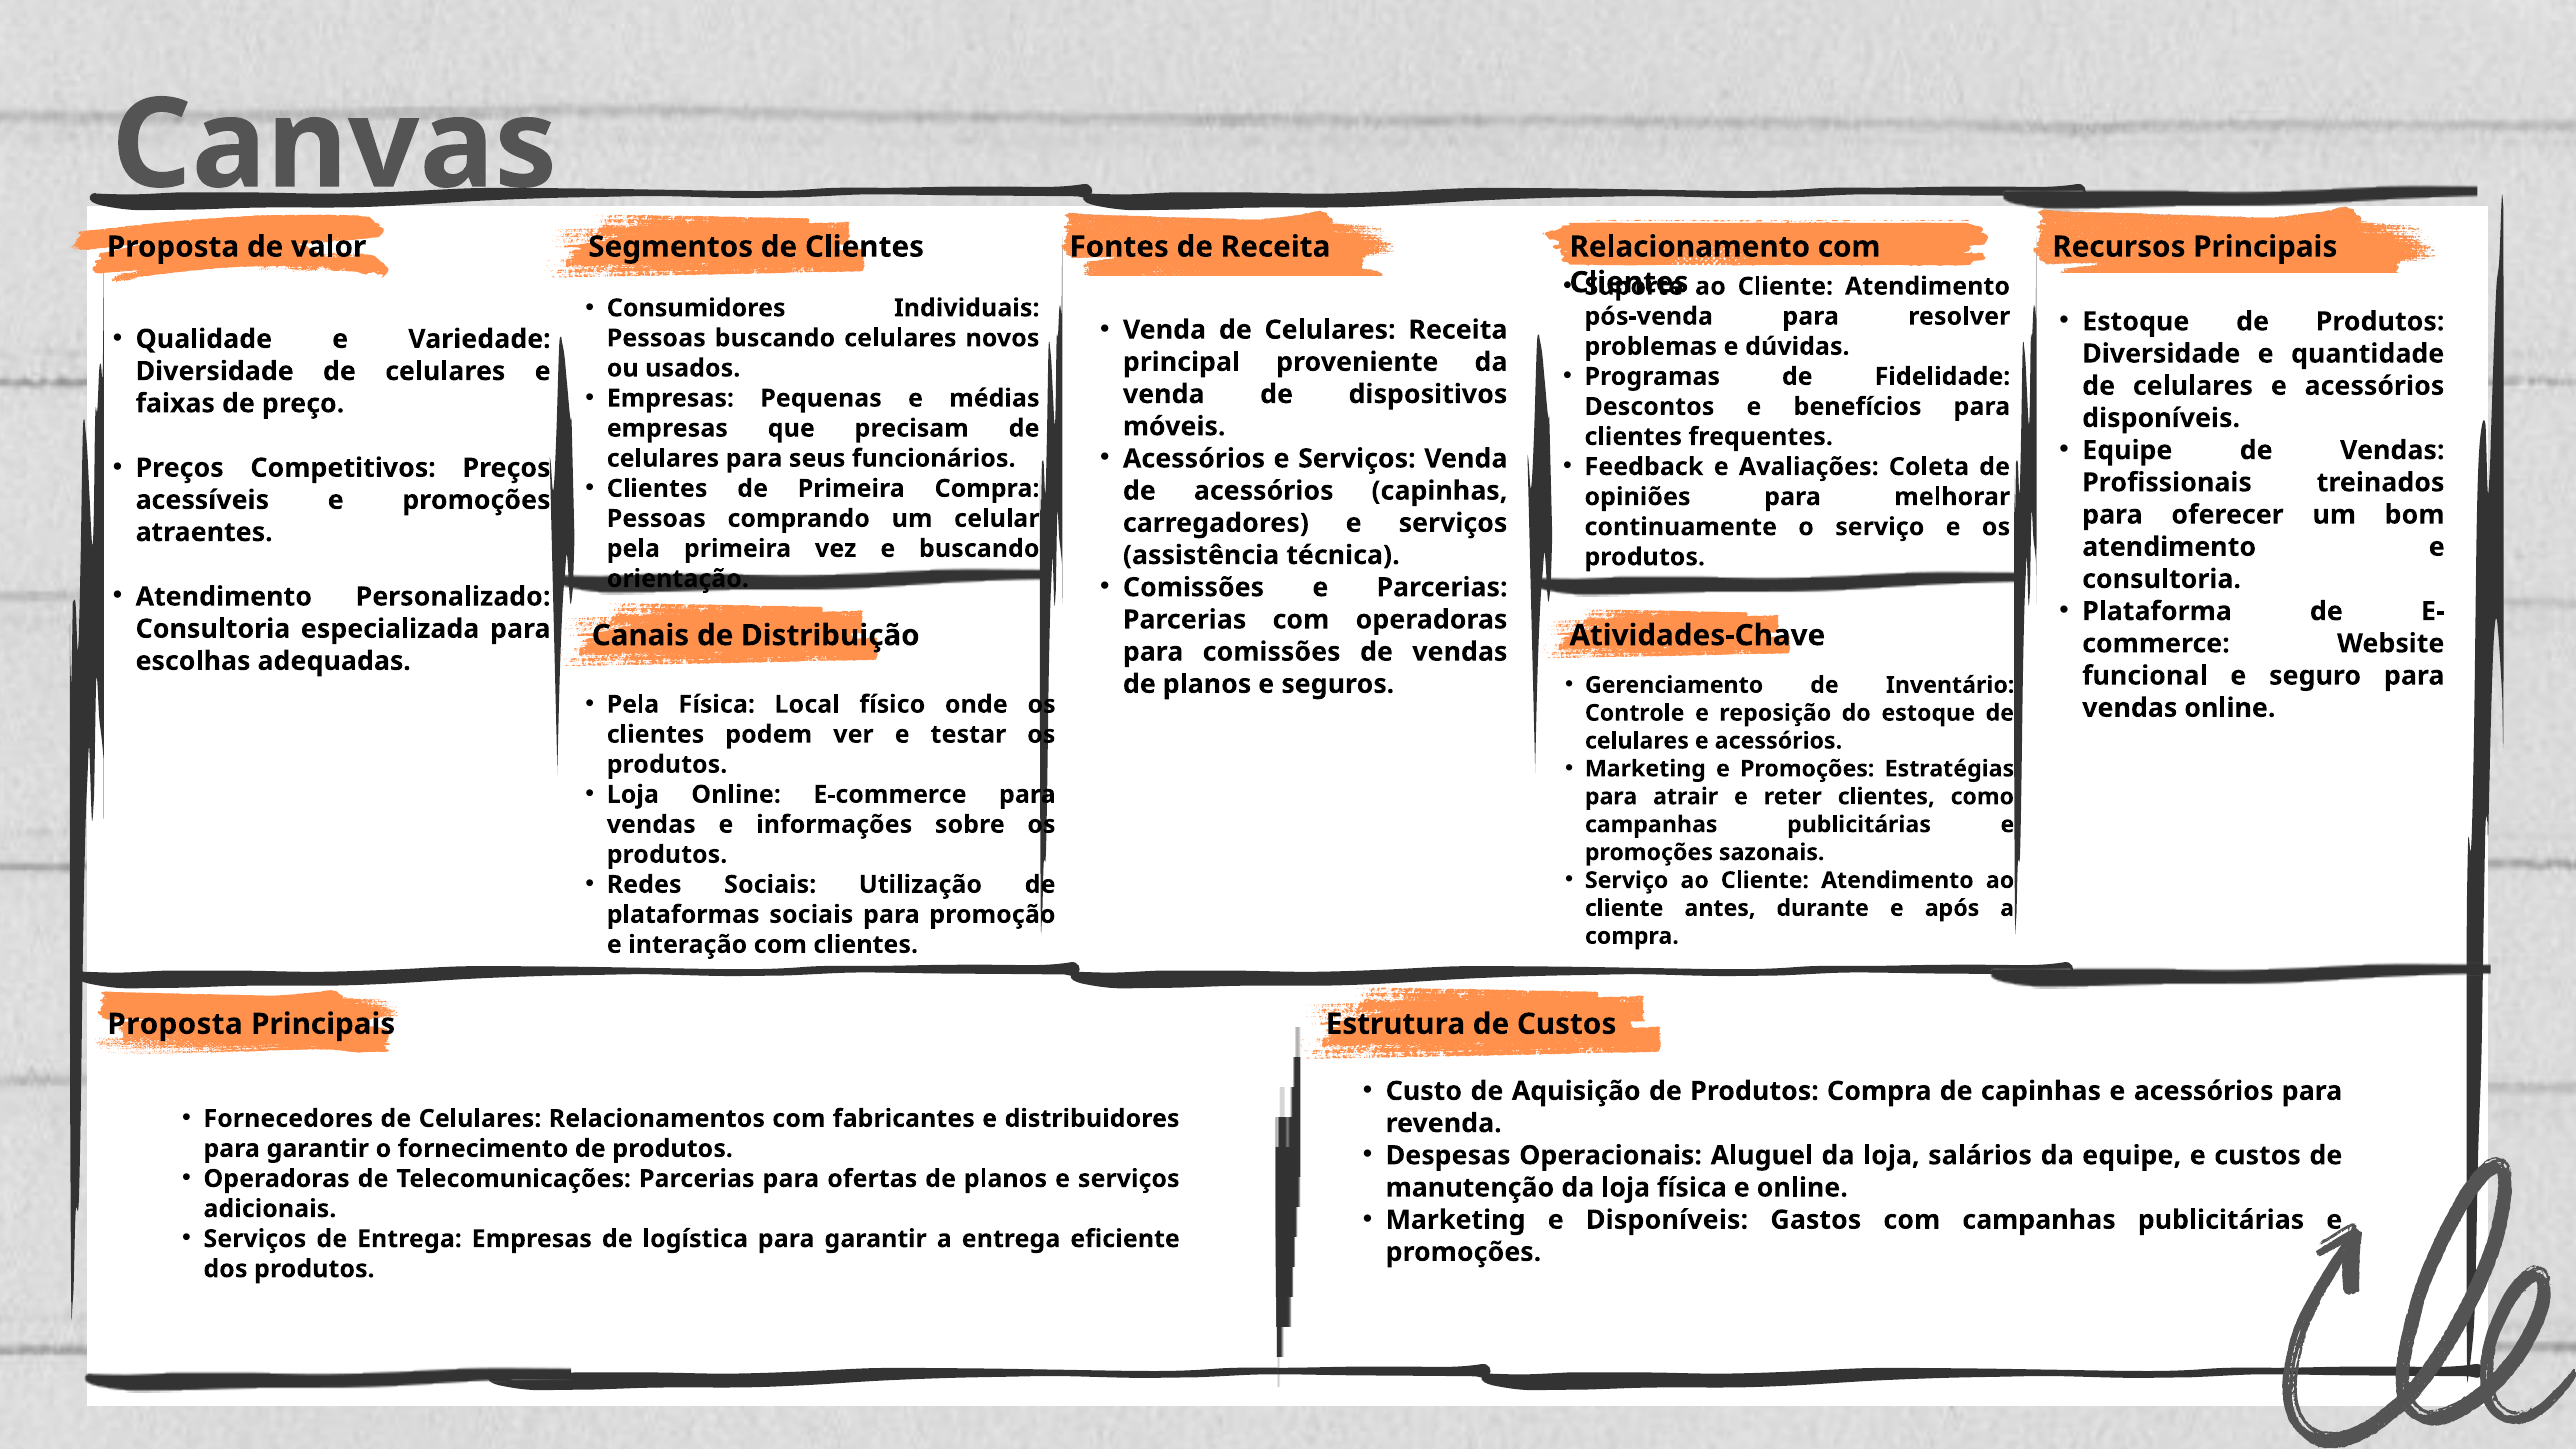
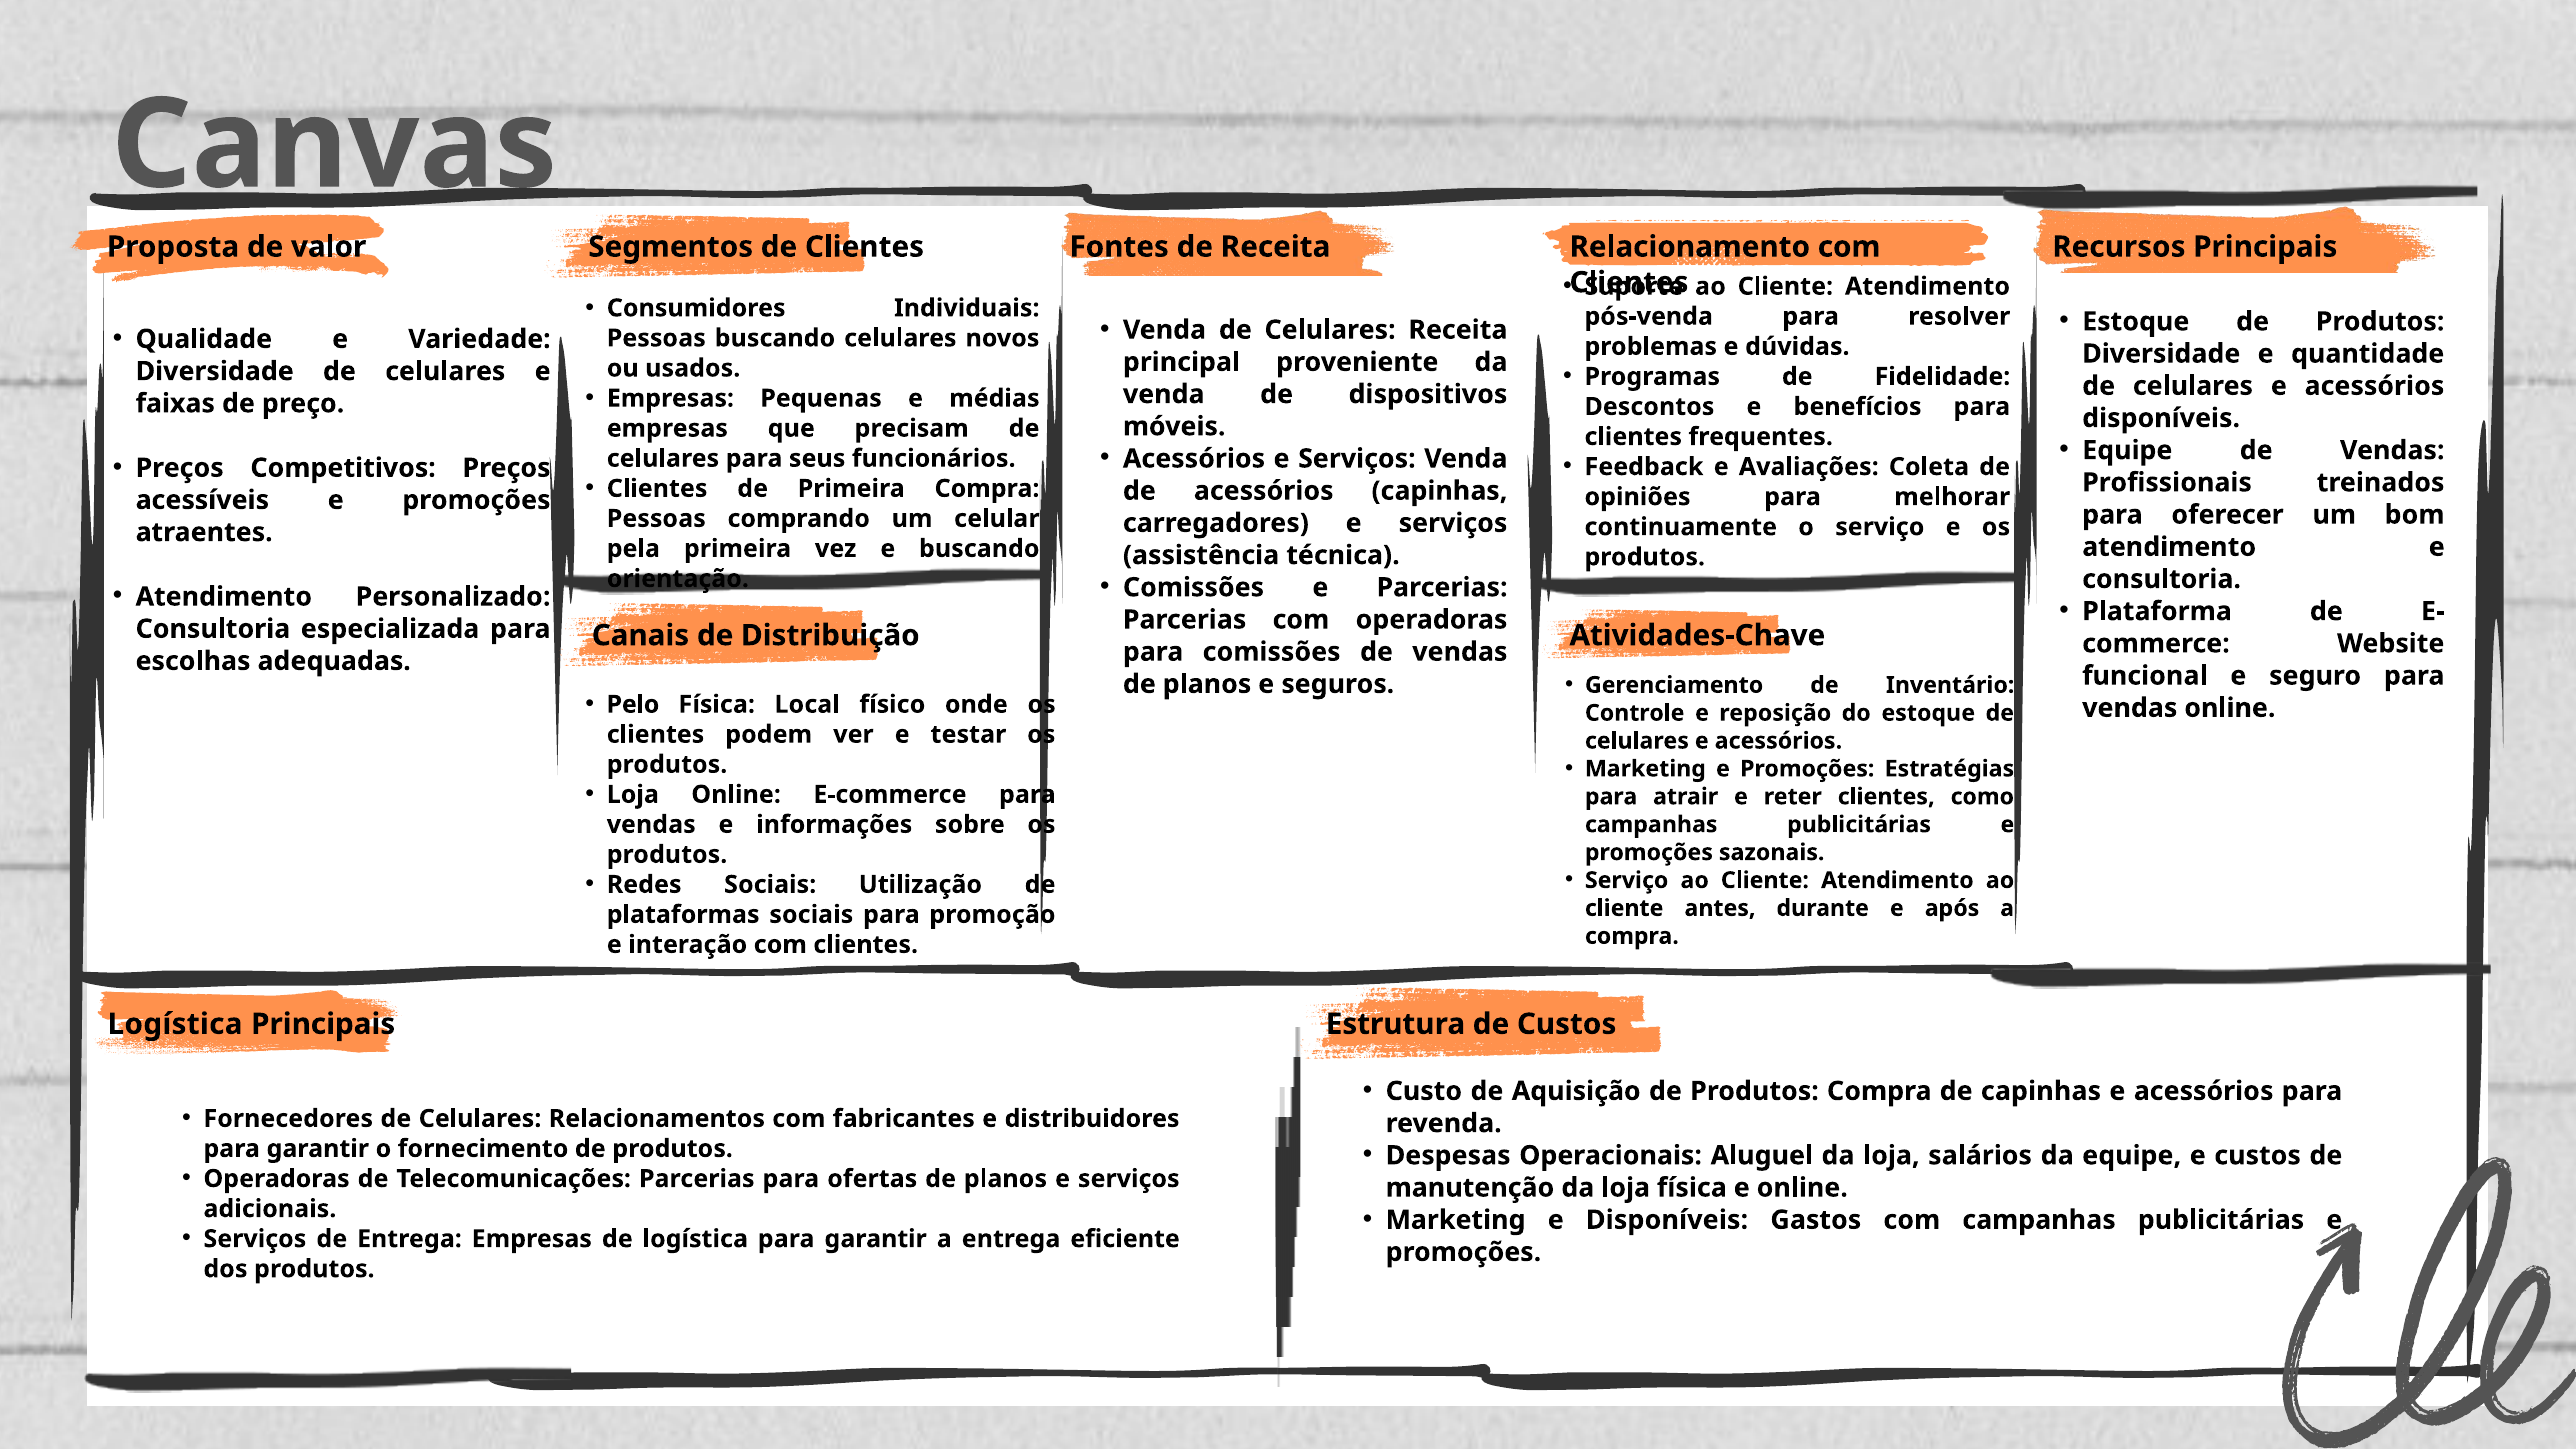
Pela at (633, 704): Pela -> Pelo
Proposta at (175, 1024): Proposta -> Logística
